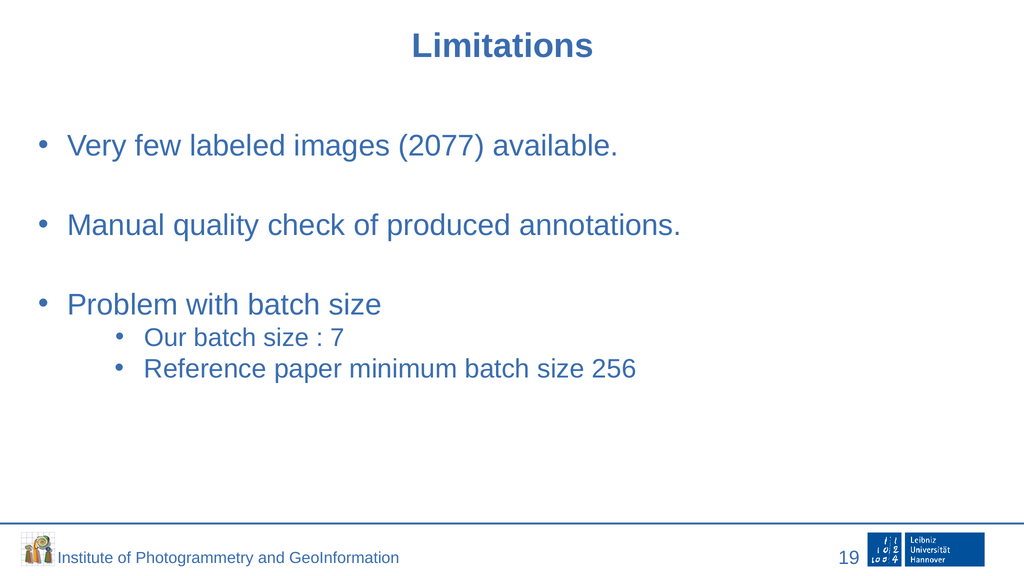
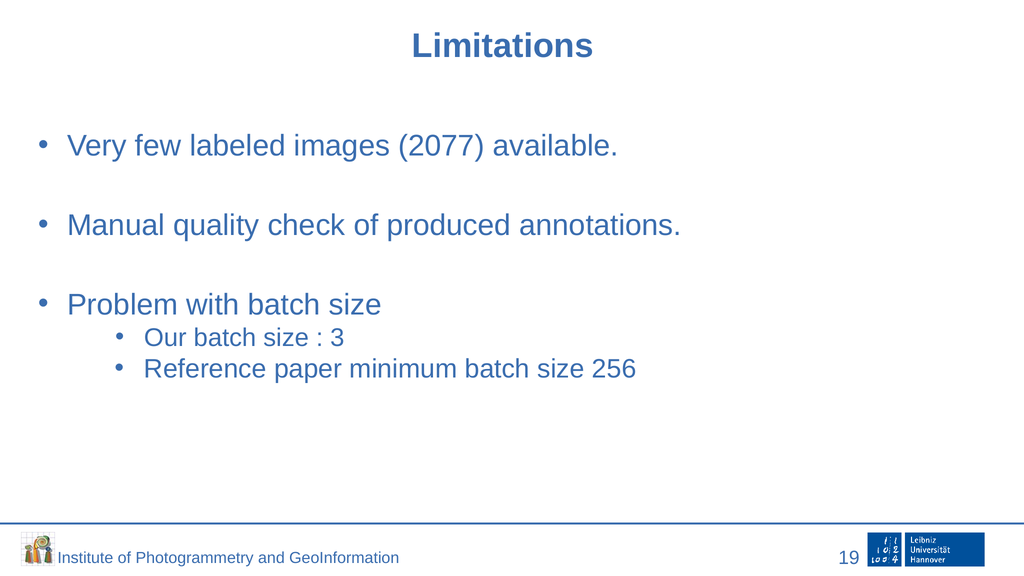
7: 7 -> 3
